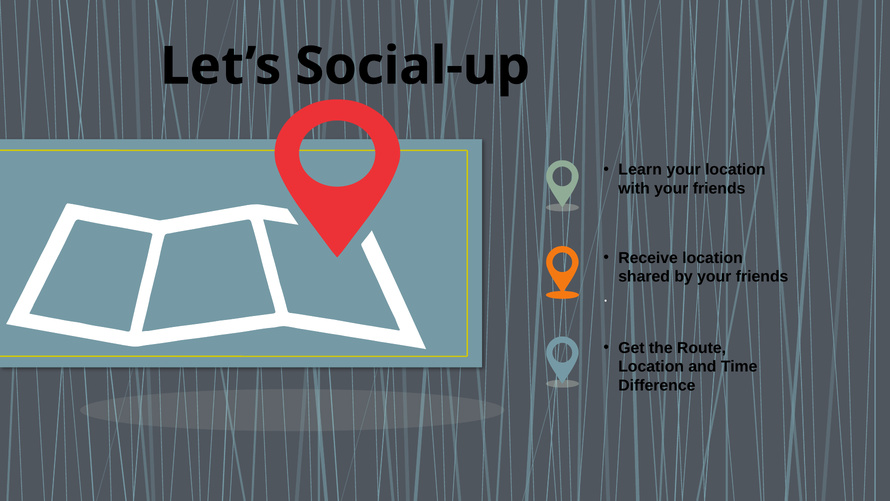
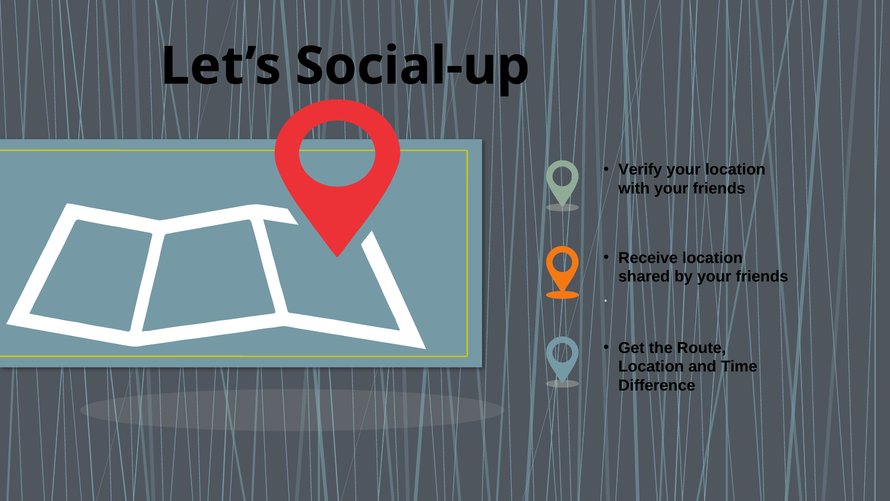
Learn: Learn -> Verify
